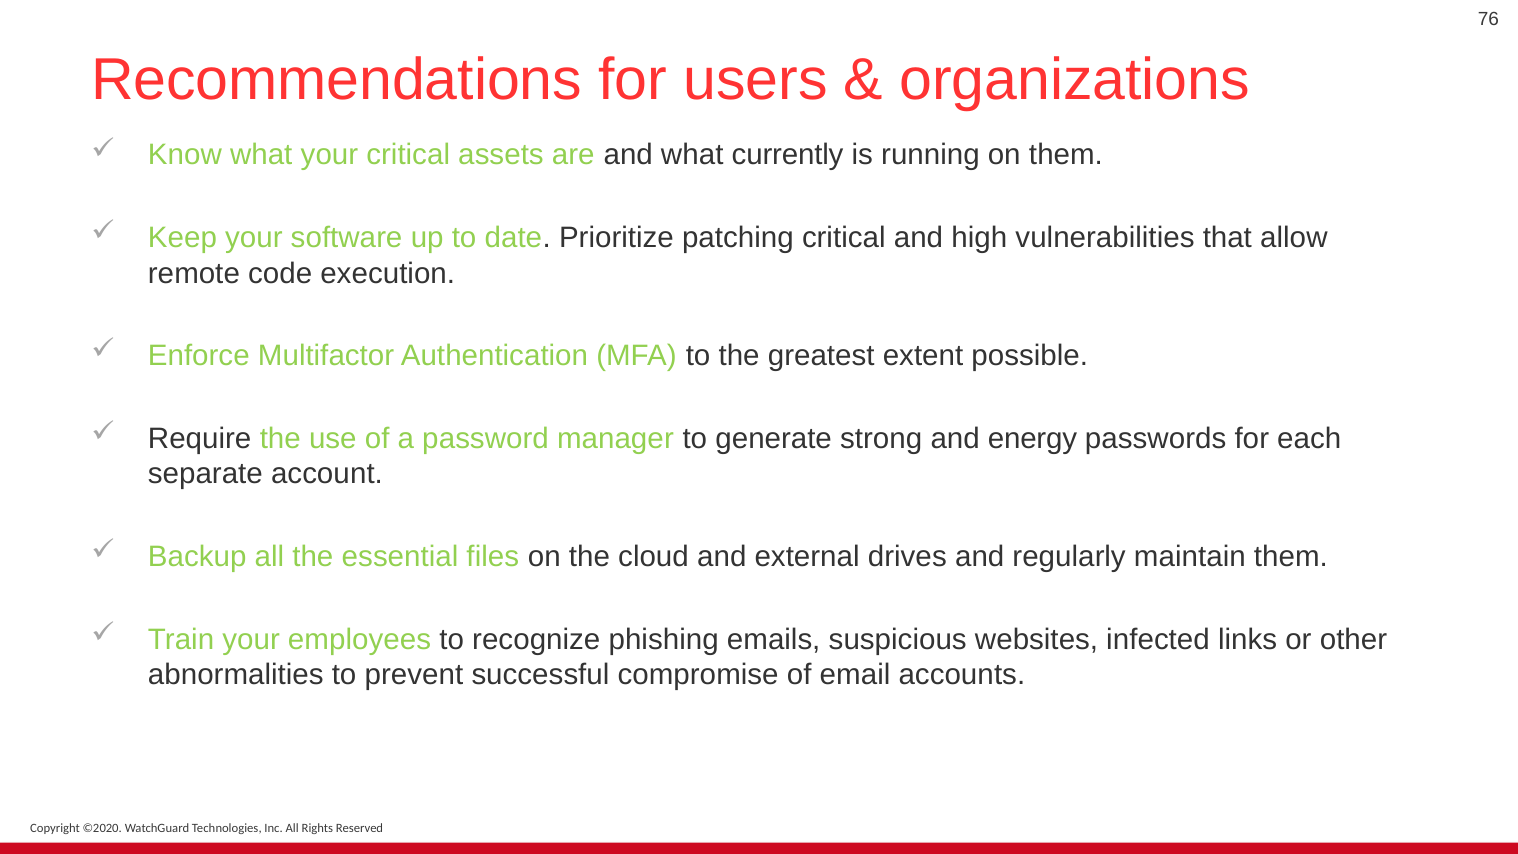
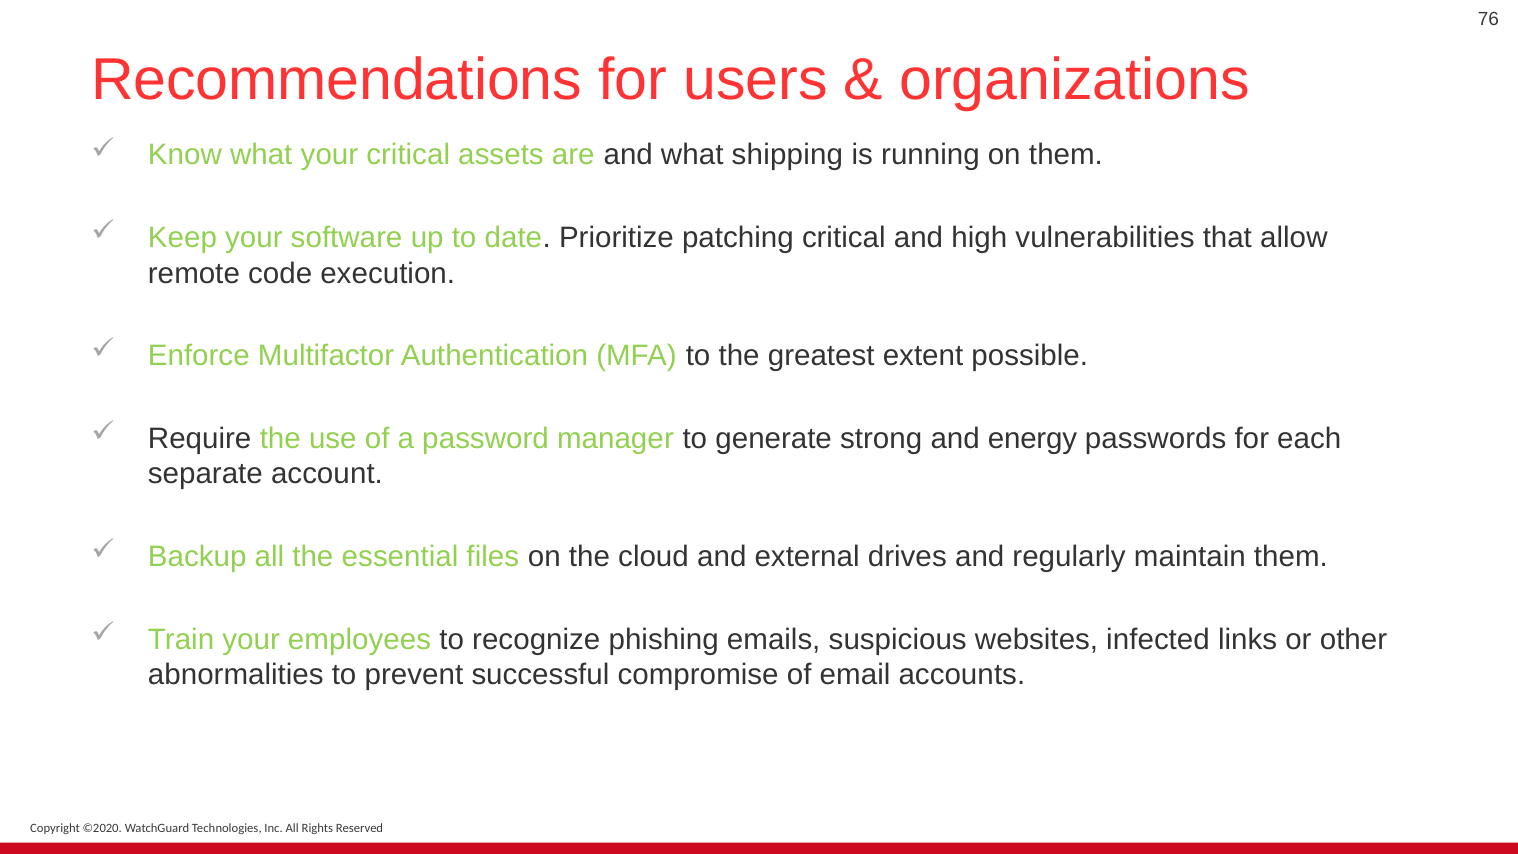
currently: currently -> shipping
